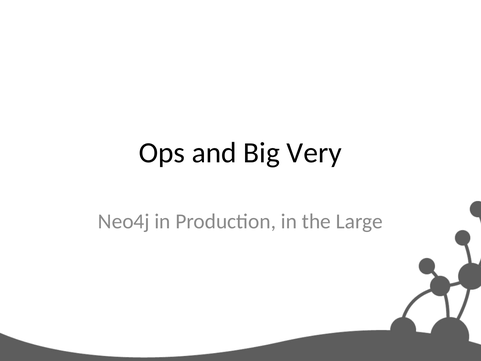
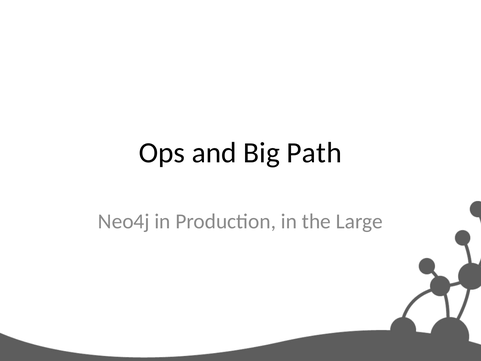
Very: Very -> Path
